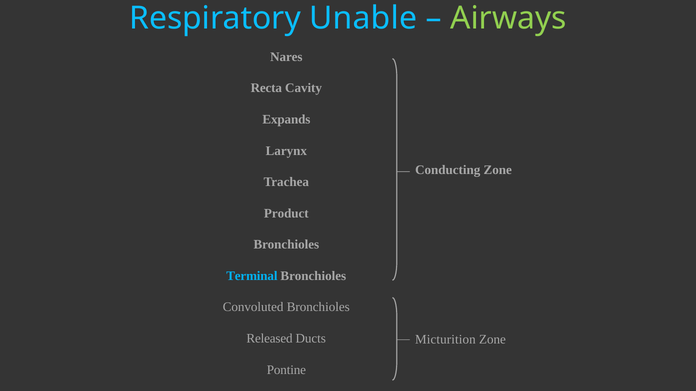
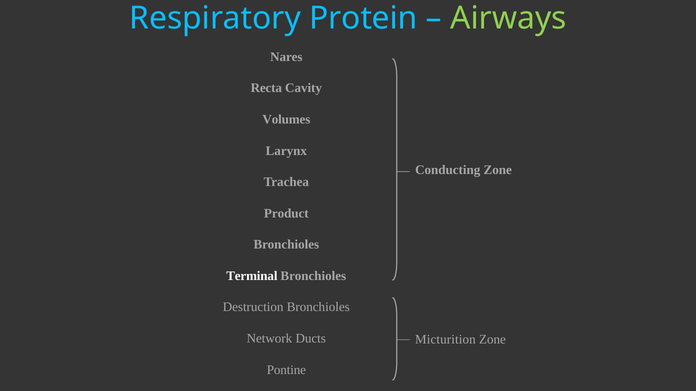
Unable: Unable -> Protein
Expands: Expands -> Volumes
Terminal colour: light blue -> white
Convoluted: Convoluted -> Destruction
Released: Released -> Network
